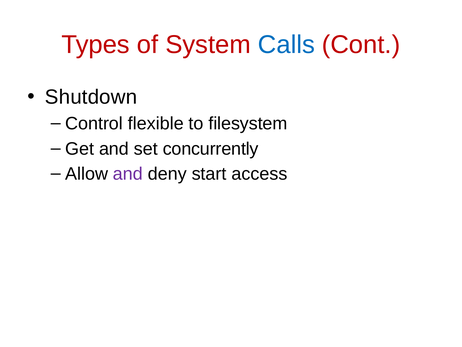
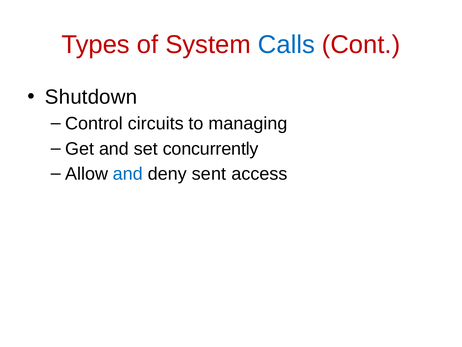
flexible: flexible -> circuits
filesystem: filesystem -> managing
and at (128, 174) colour: purple -> blue
start: start -> sent
